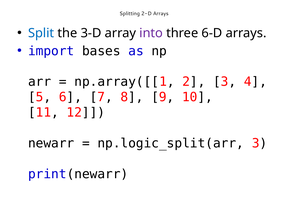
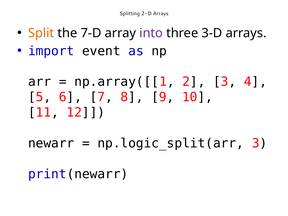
Split colour: blue -> orange
3-D: 3-D -> 7-D
6-D: 6-D -> 3-D
bases: bases -> event
